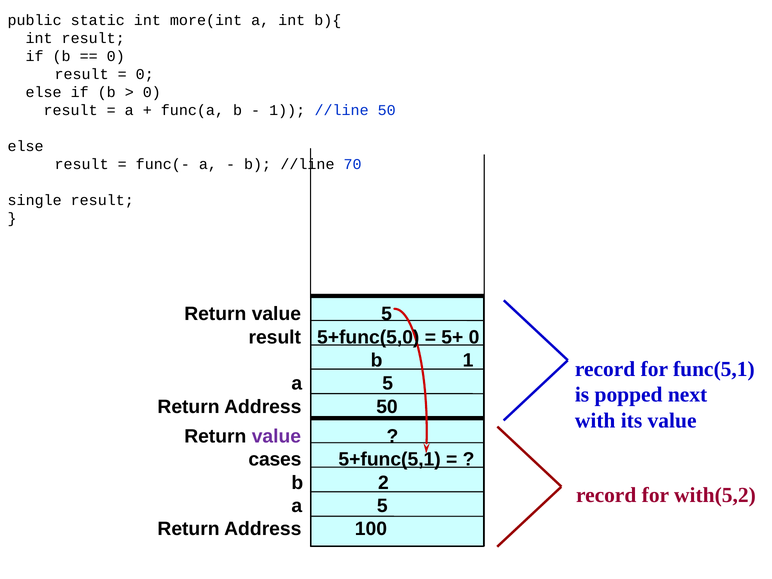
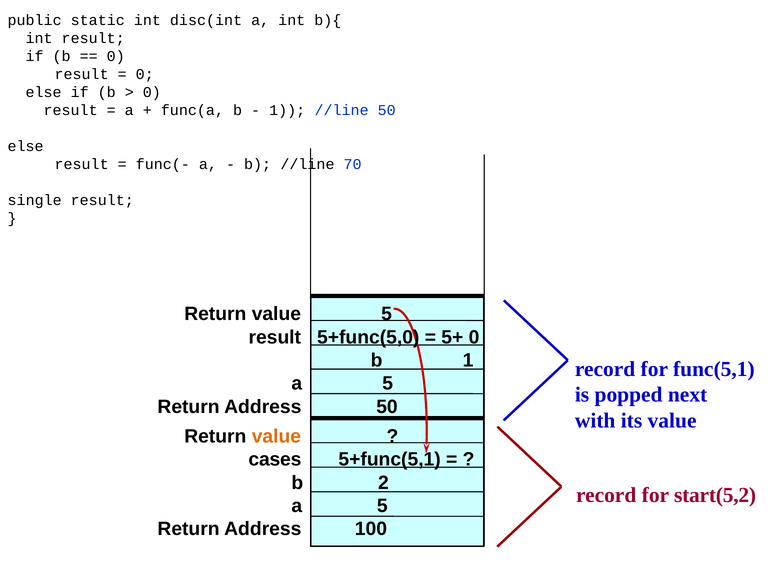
more(int: more(int -> disc(int
value at (276, 436) colour: purple -> orange
with(5,2: with(5,2 -> start(5,2
